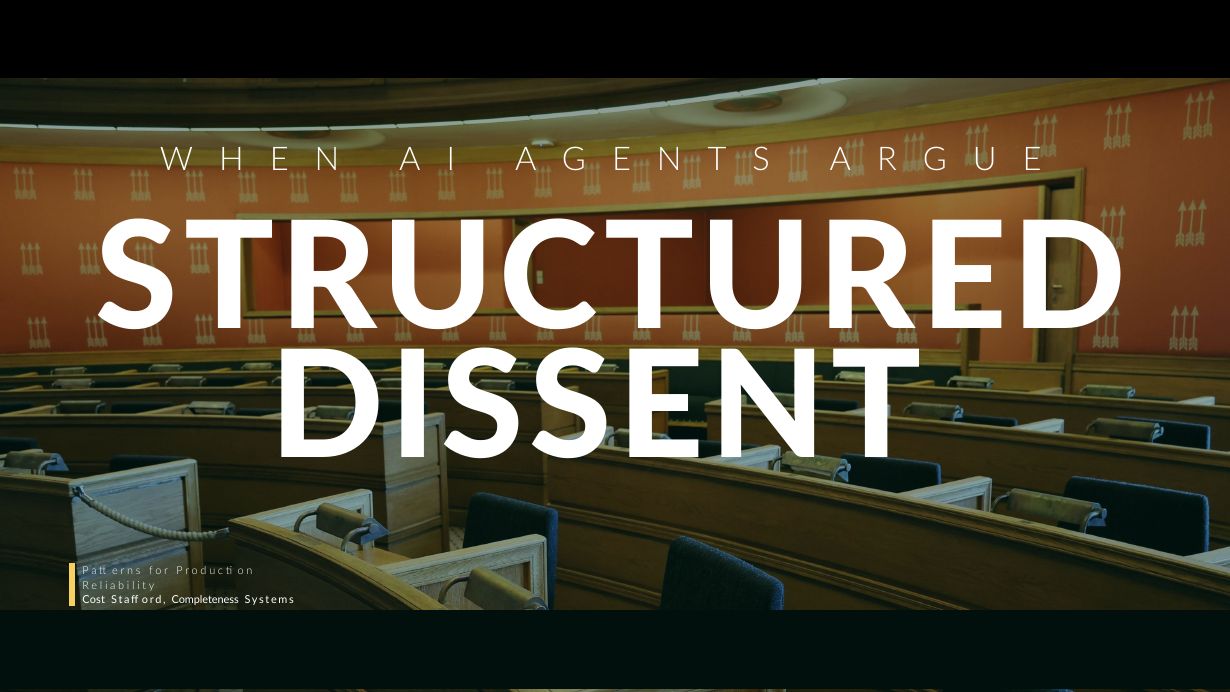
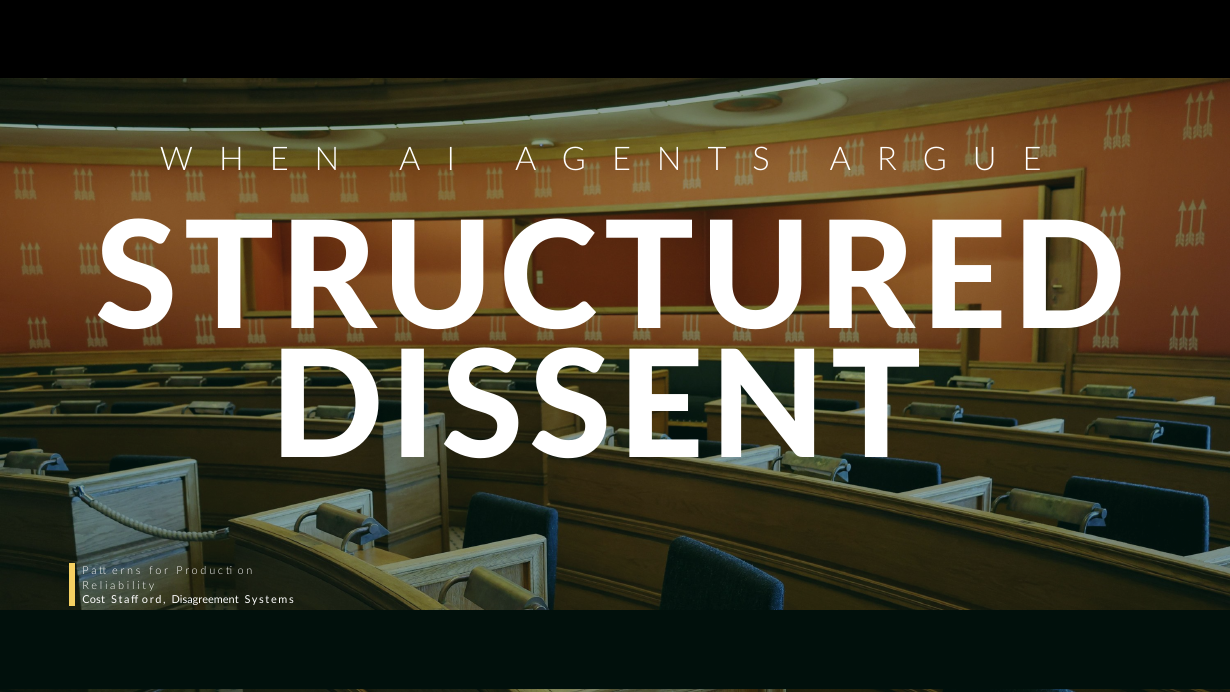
Completeness: Completeness -> Disagreement
